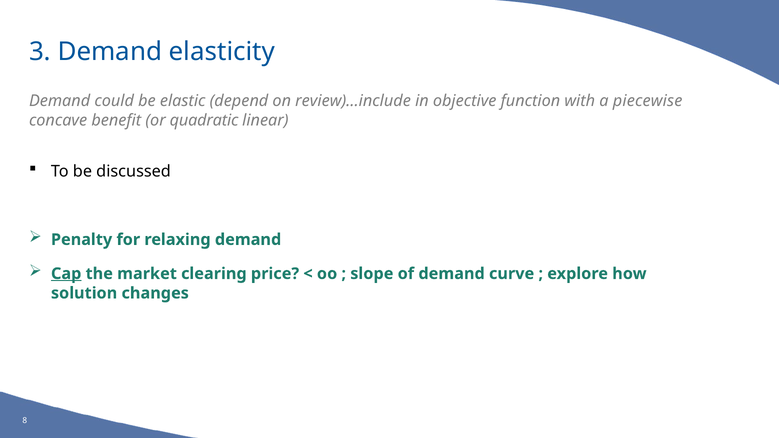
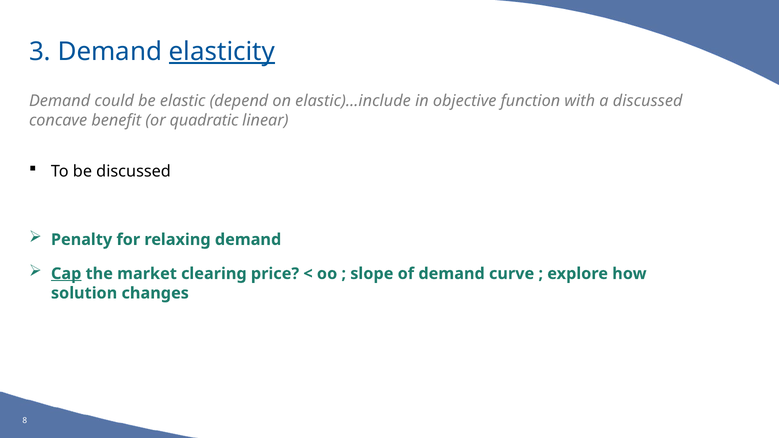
elasticity underline: none -> present
review)…include: review)…include -> elastic)…include
a piecewise: piecewise -> discussed
